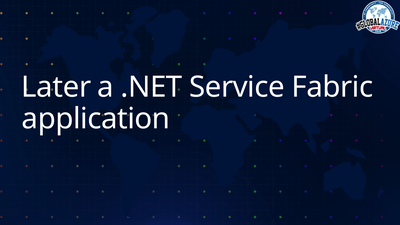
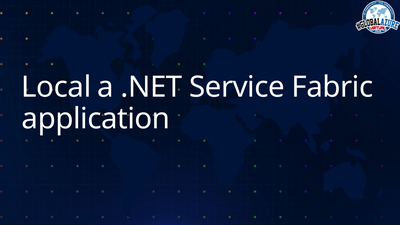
Later: Later -> Local
